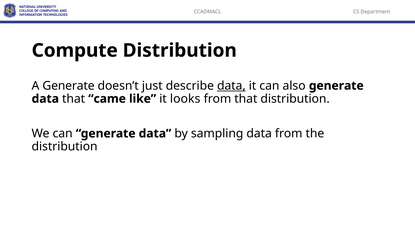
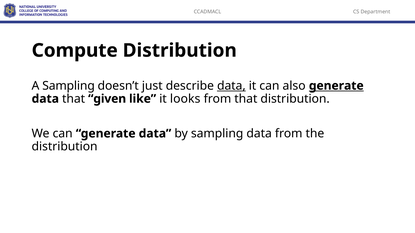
A Generate: Generate -> Sampling
generate at (336, 86) underline: none -> present
came: came -> given
